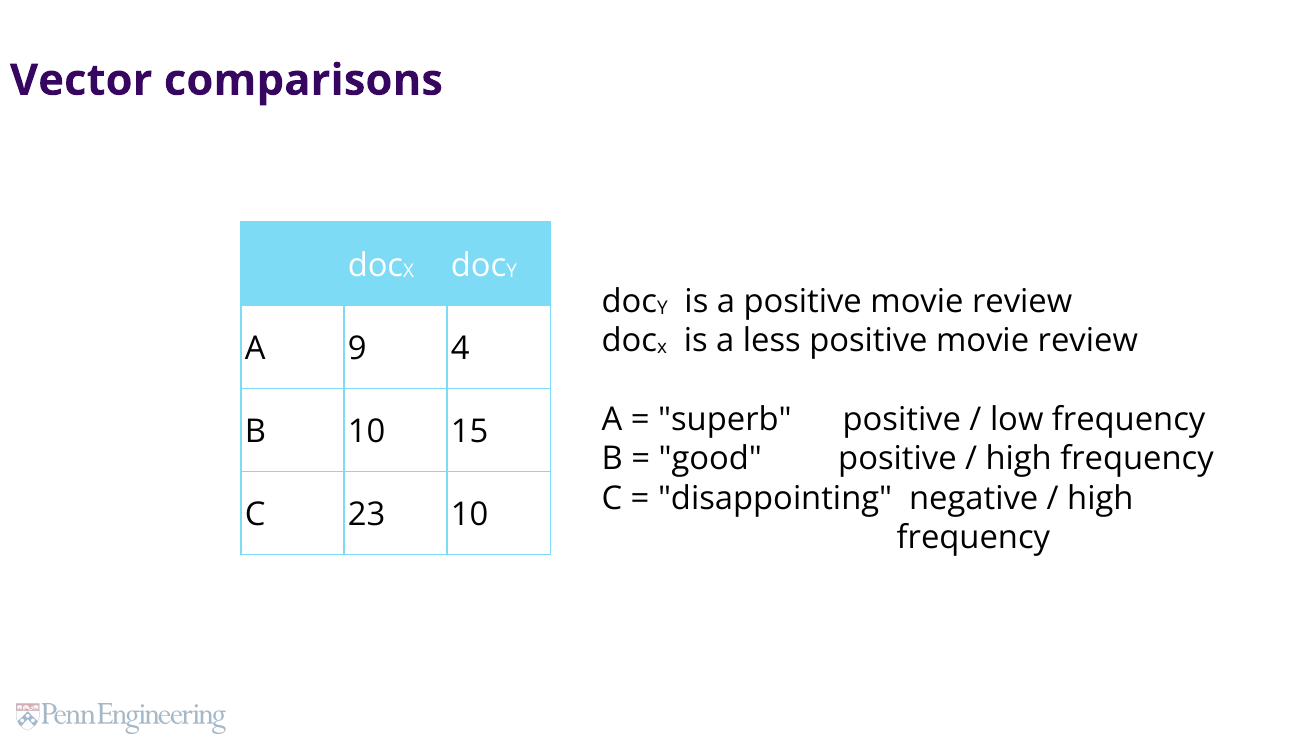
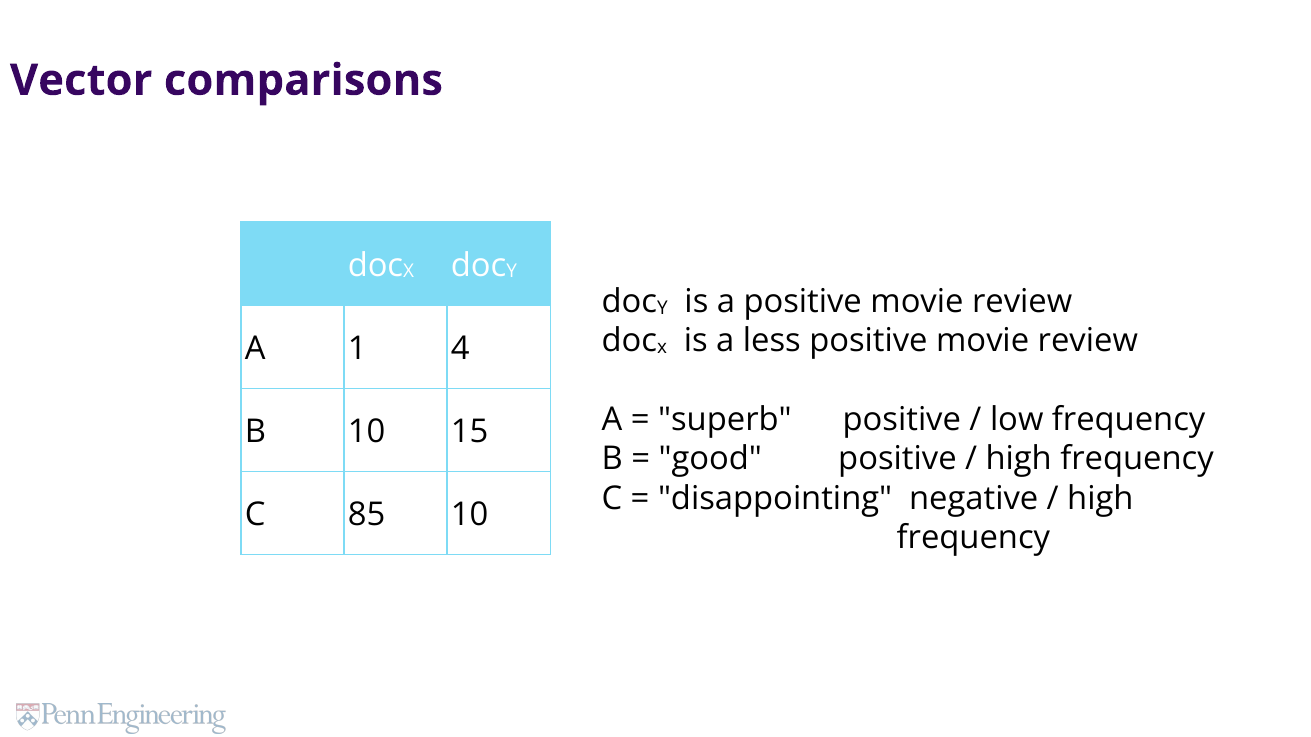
9: 9 -> 1
23: 23 -> 85
